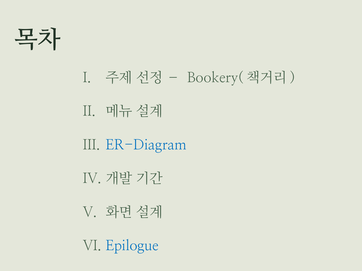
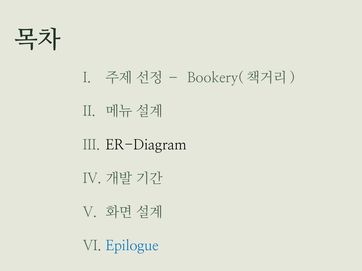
ER-Diagram colour: blue -> black
